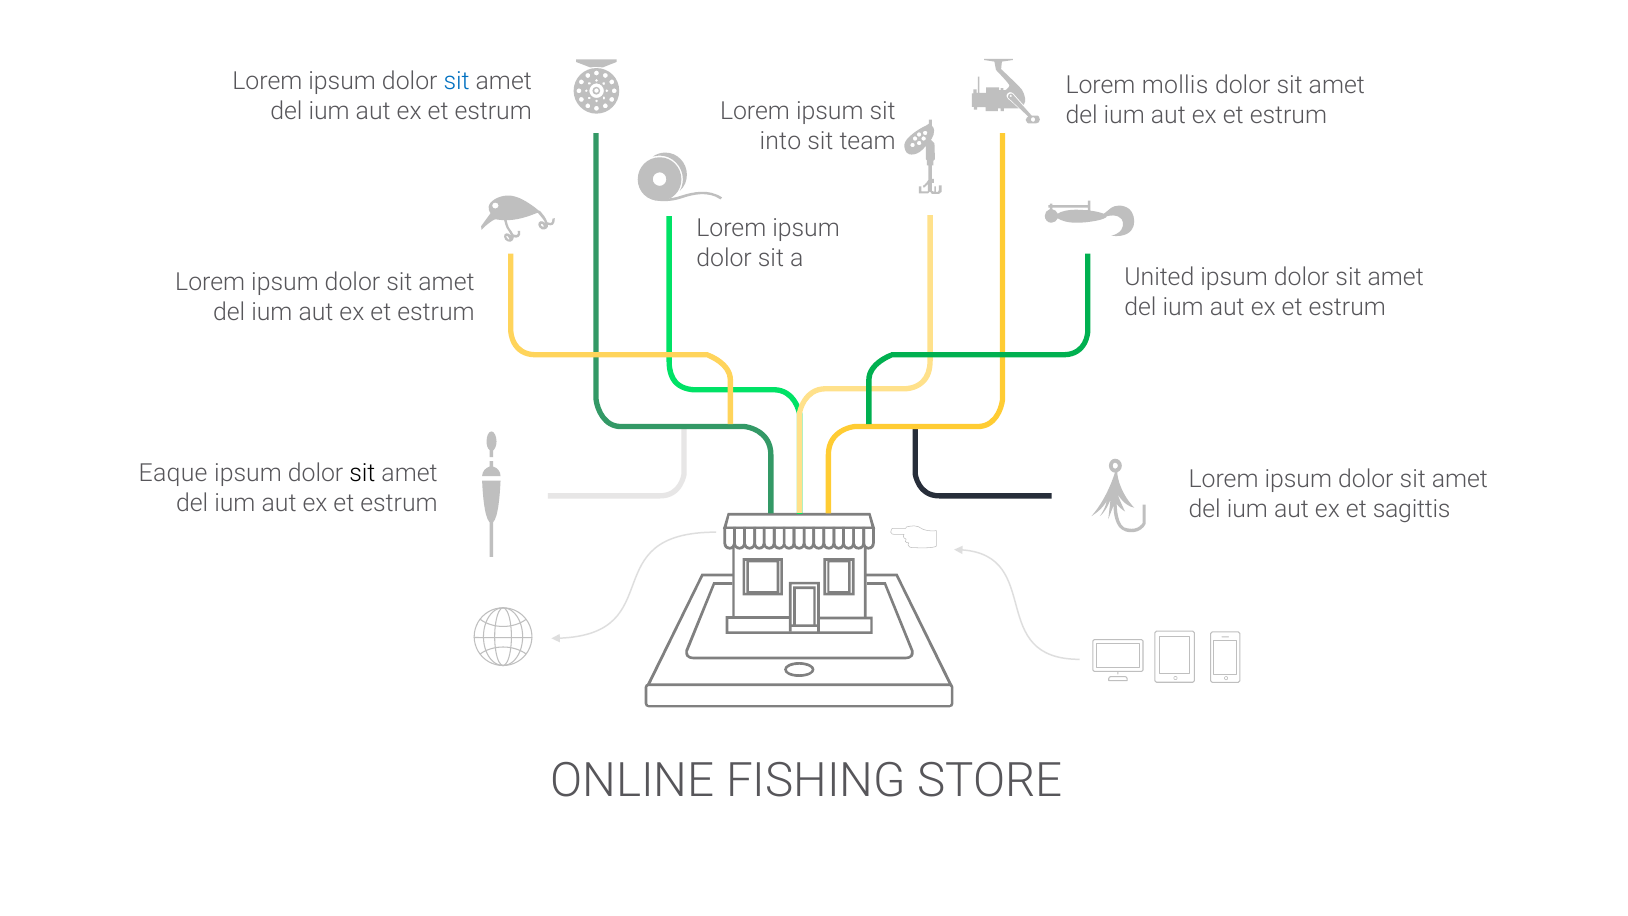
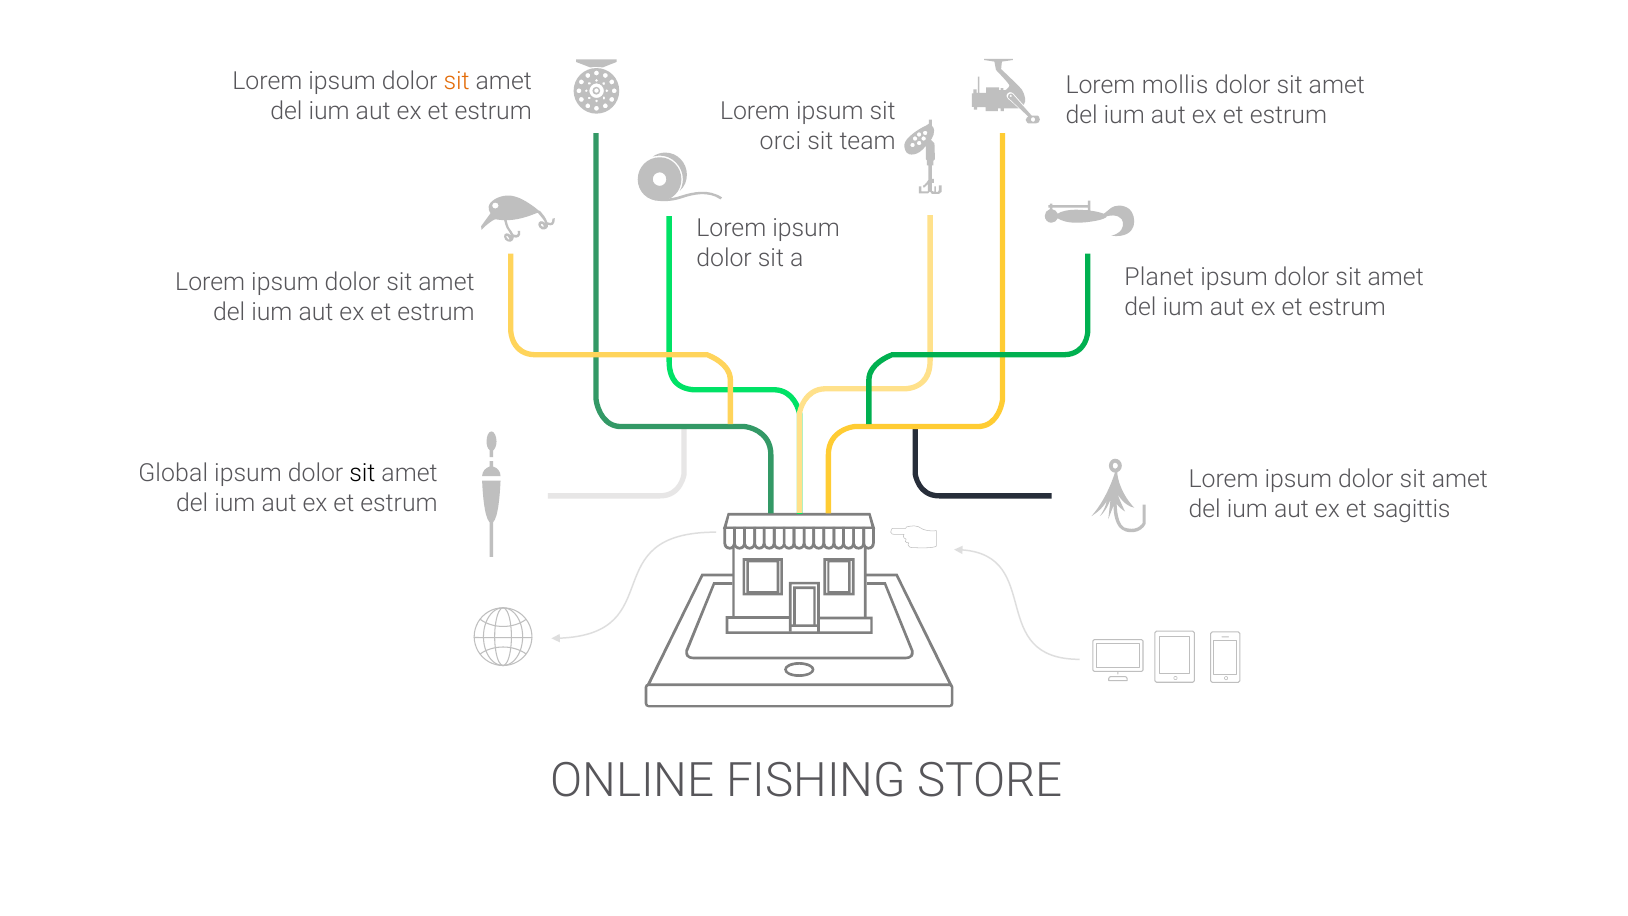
sit at (457, 82) colour: blue -> orange
into: into -> orci
United: United -> Planet
Eaque: Eaque -> Global
